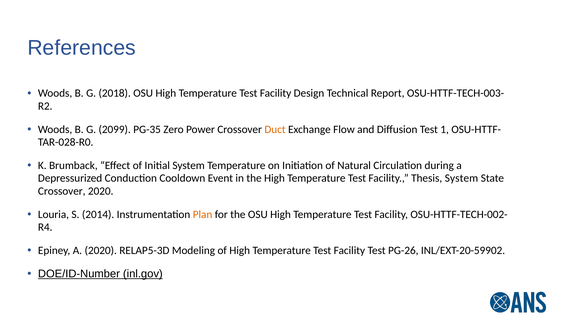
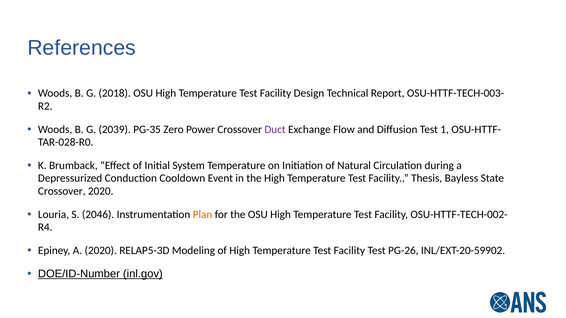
2099: 2099 -> 2039
Duct colour: orange -> purple
Thesis System: System -> Bayless
2014: 2014 -> 2046
